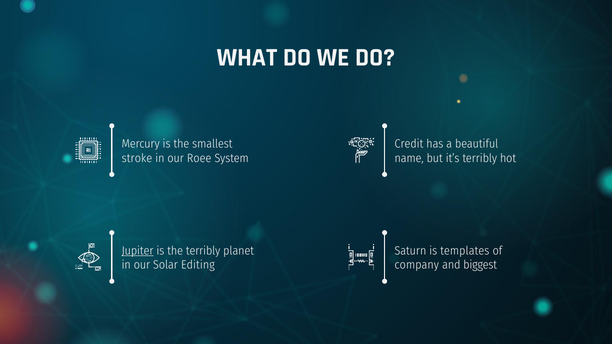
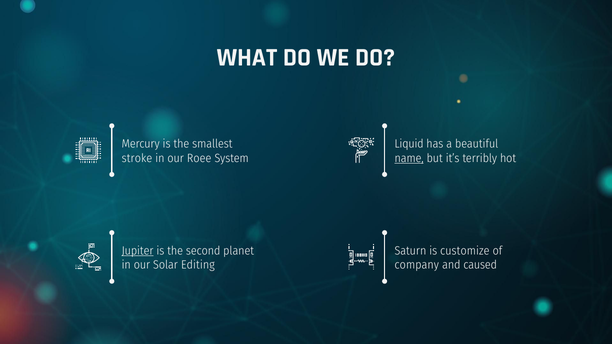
Credit: Credit -> Liquid
name underline: none -> present
the terribly: terribly -> second
templates: templates -> customize
biggest: biggest -> caused
